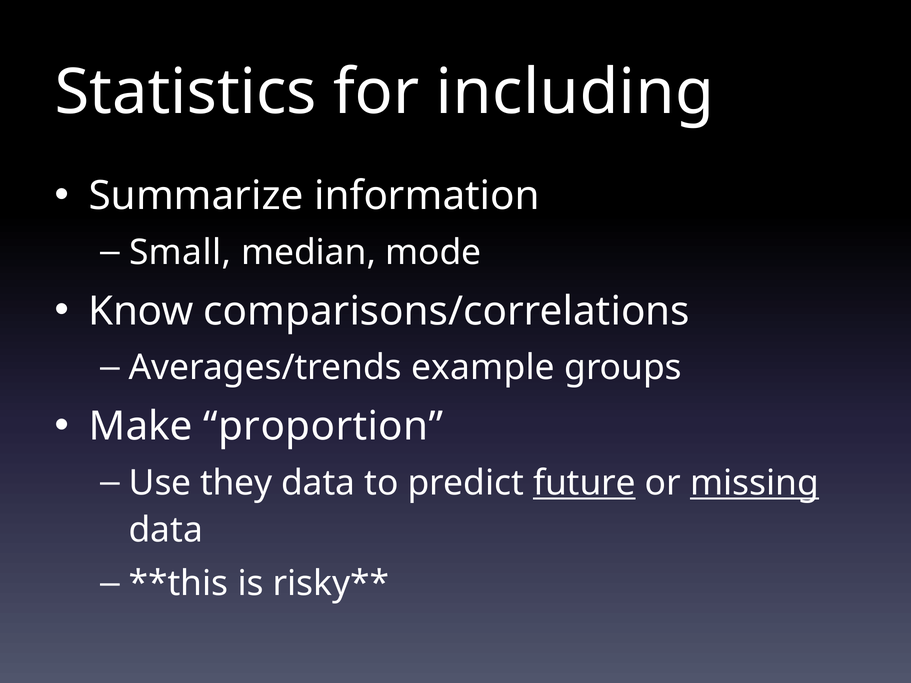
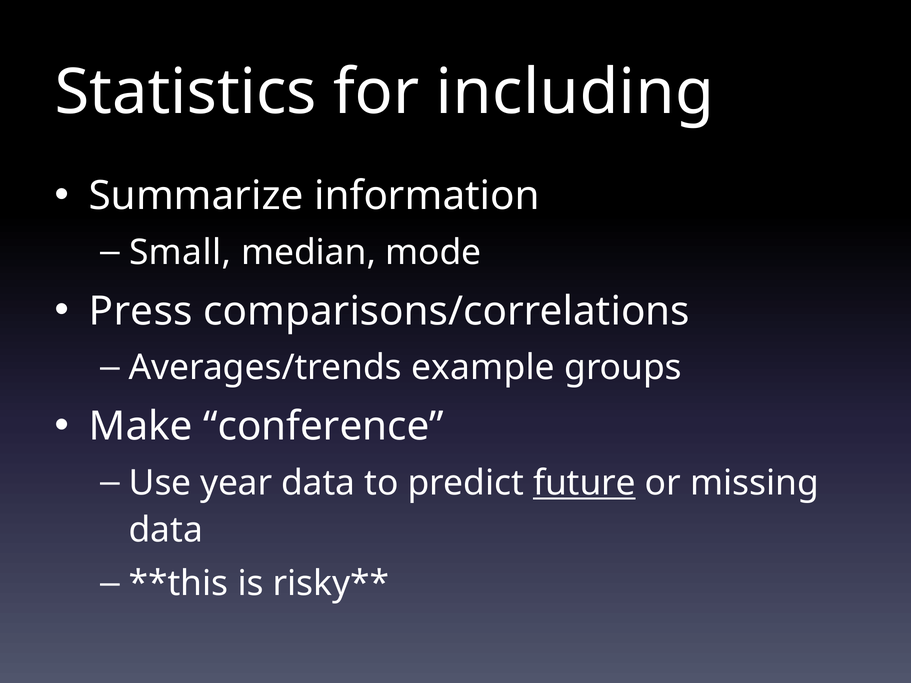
Know: Know -> Press
proportion: proportion -> conference
they: they -> year
missing underline: present -> none
